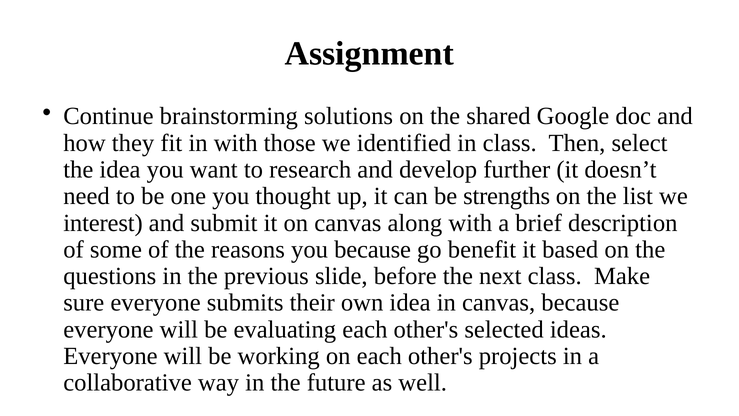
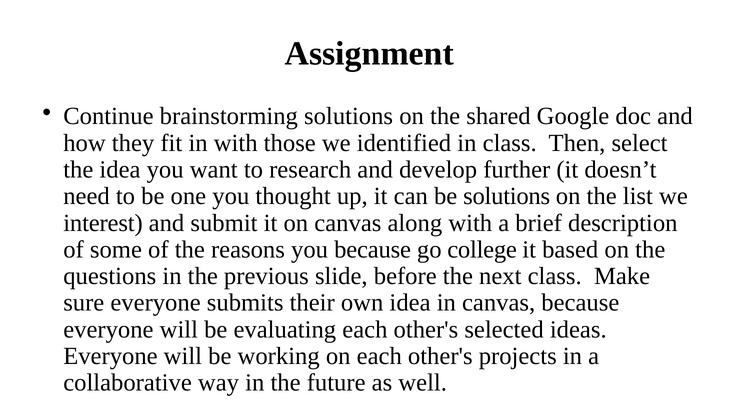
be strengths: strengths -> solutions
benefit: benefit -> college
